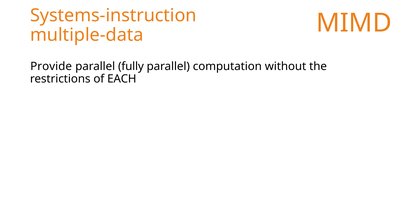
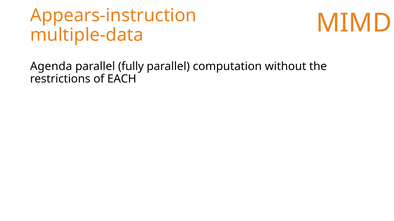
Systems-instruction: Systems-instruction -> Appears-instruction
Provide: Provide -> Agenda
